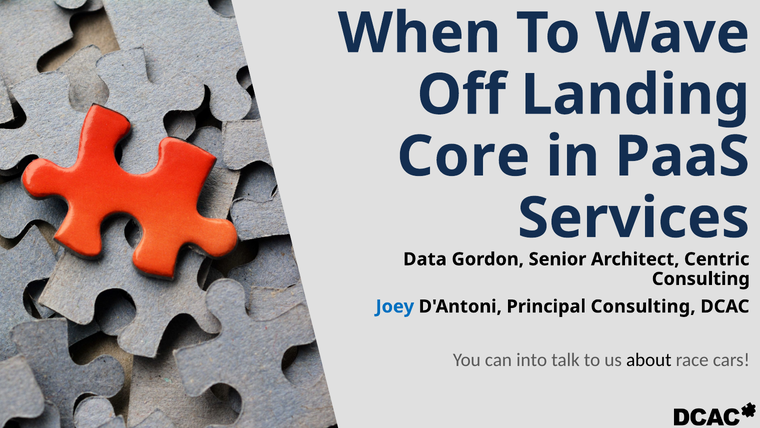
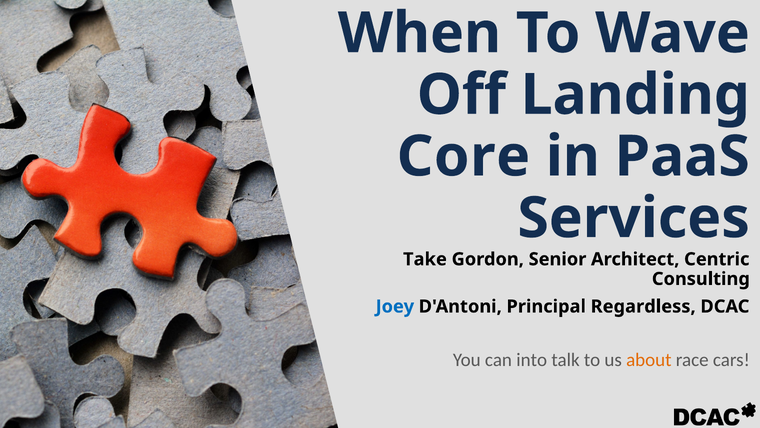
Data: Data -> Take
Principal Consulting: Consulting -> Regardless
about colour: black -> orange
